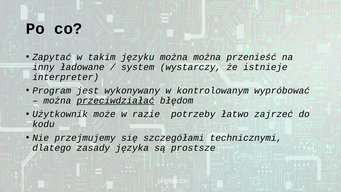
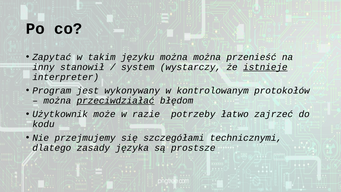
ładowane: ładowane -> stanowił
istnieje underline: none -> present
wypróbować: wypróbować -> protokołów
